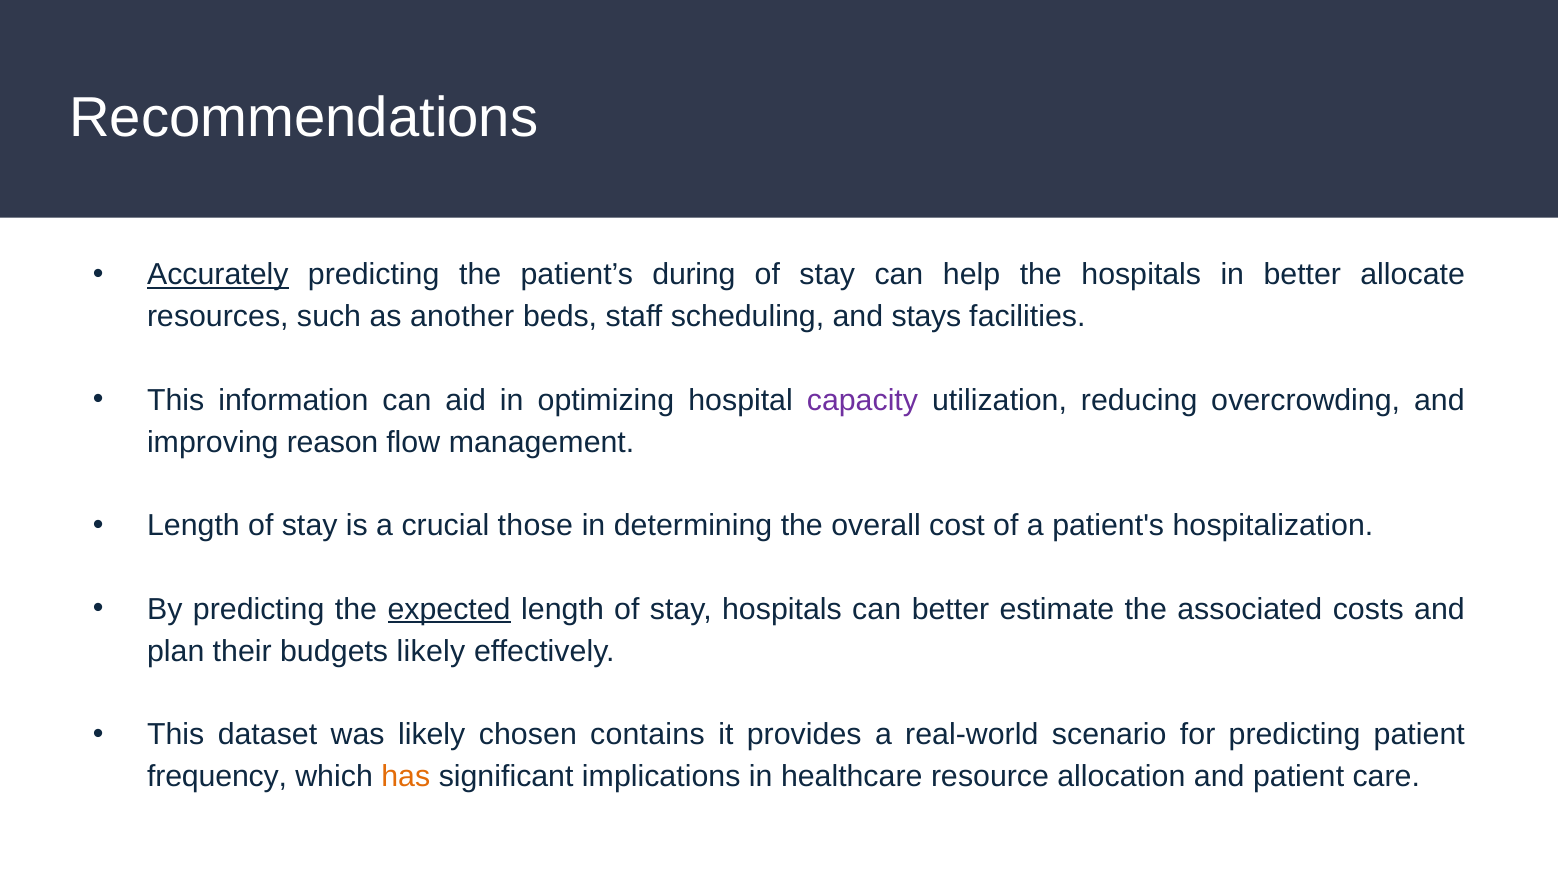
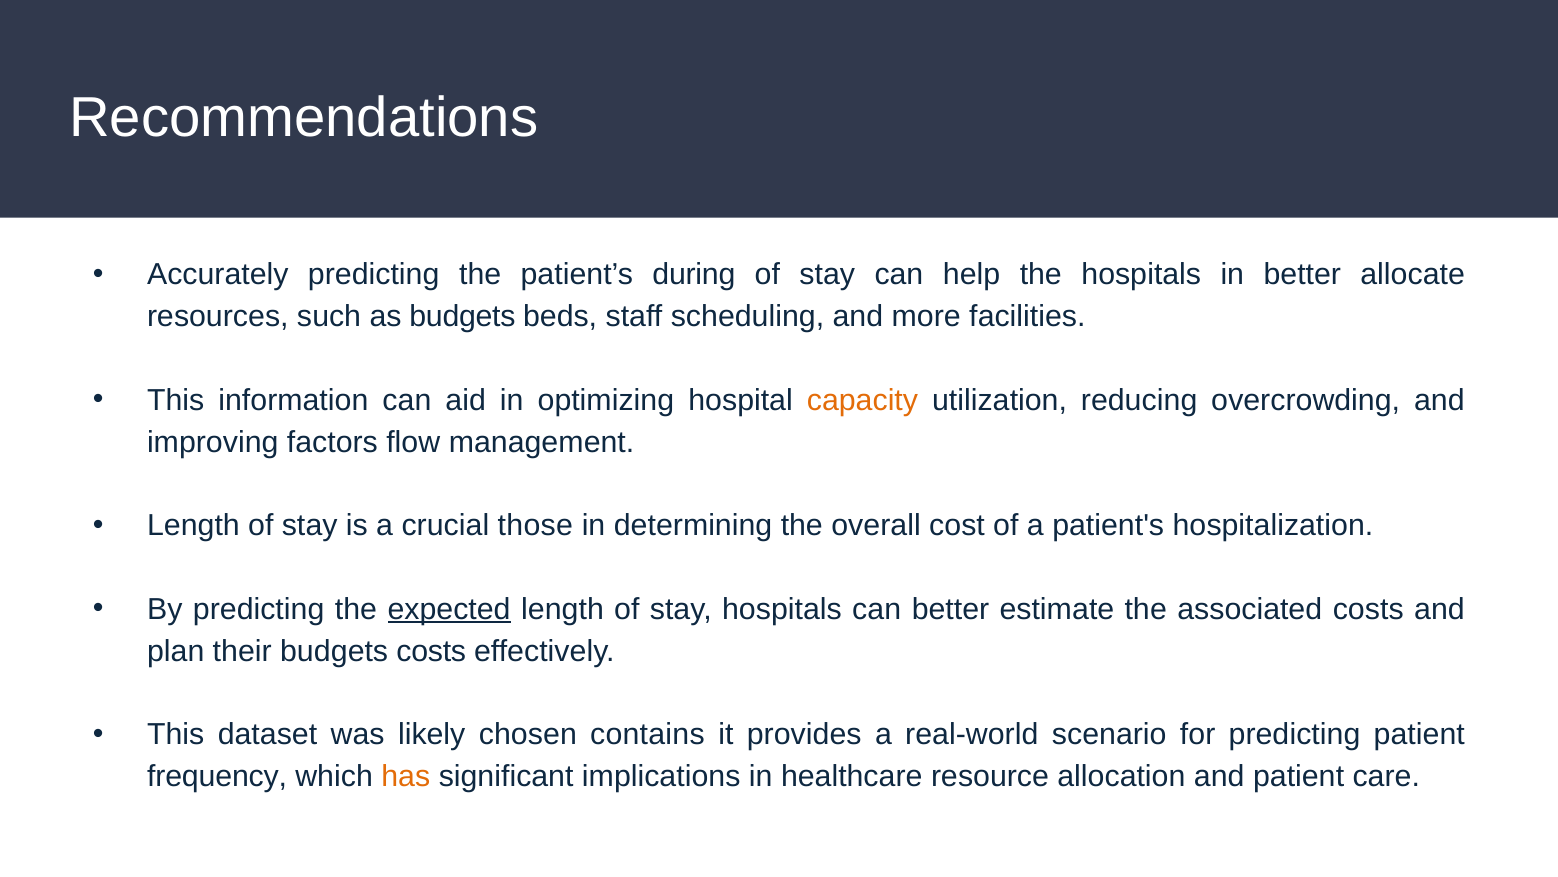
Accurately underline: present -> none
as another: another -> budgets
stays: stays -> more
capacity colour: purple -> orange
reason: reason -> factors
budgets likely: likely -> costs
